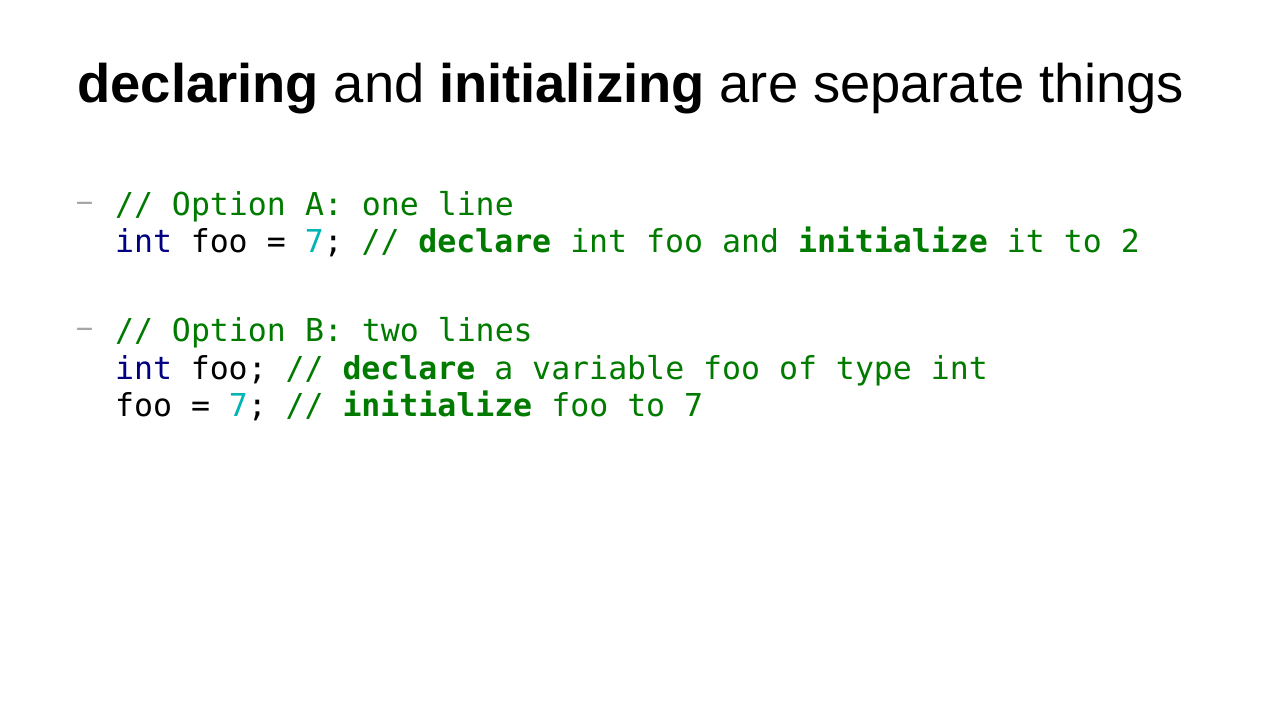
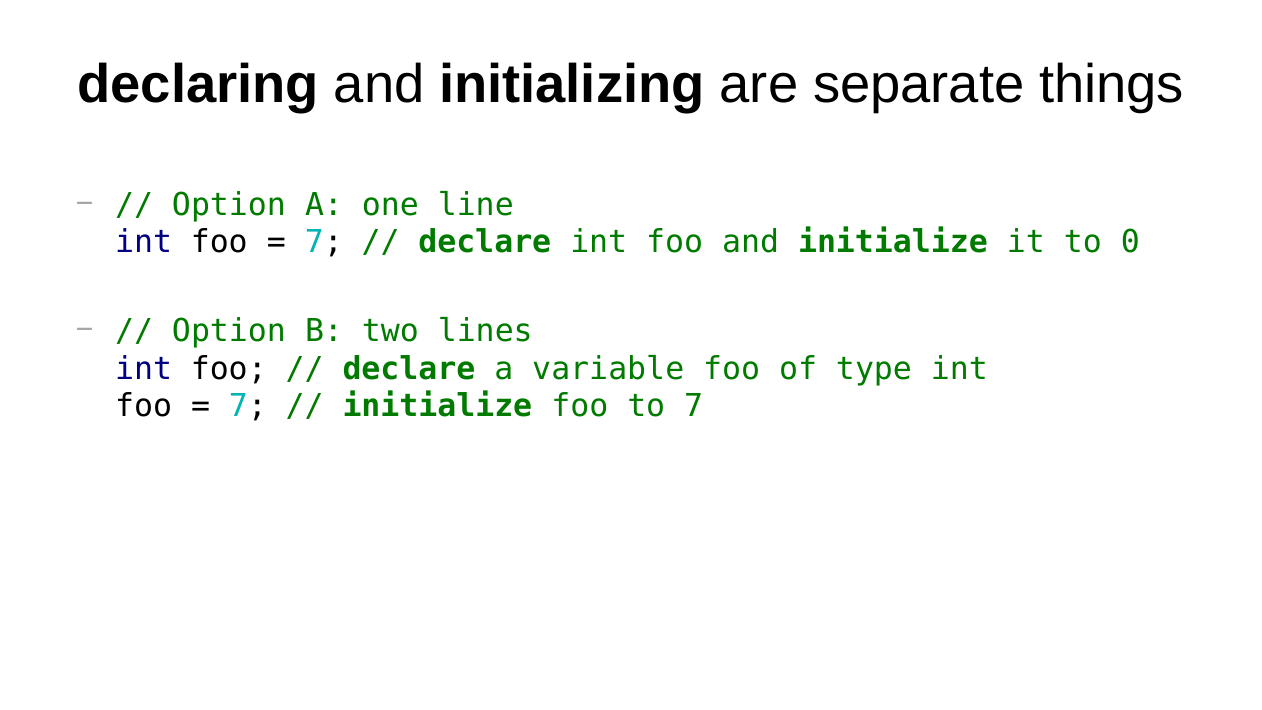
2: 2 -> 0
